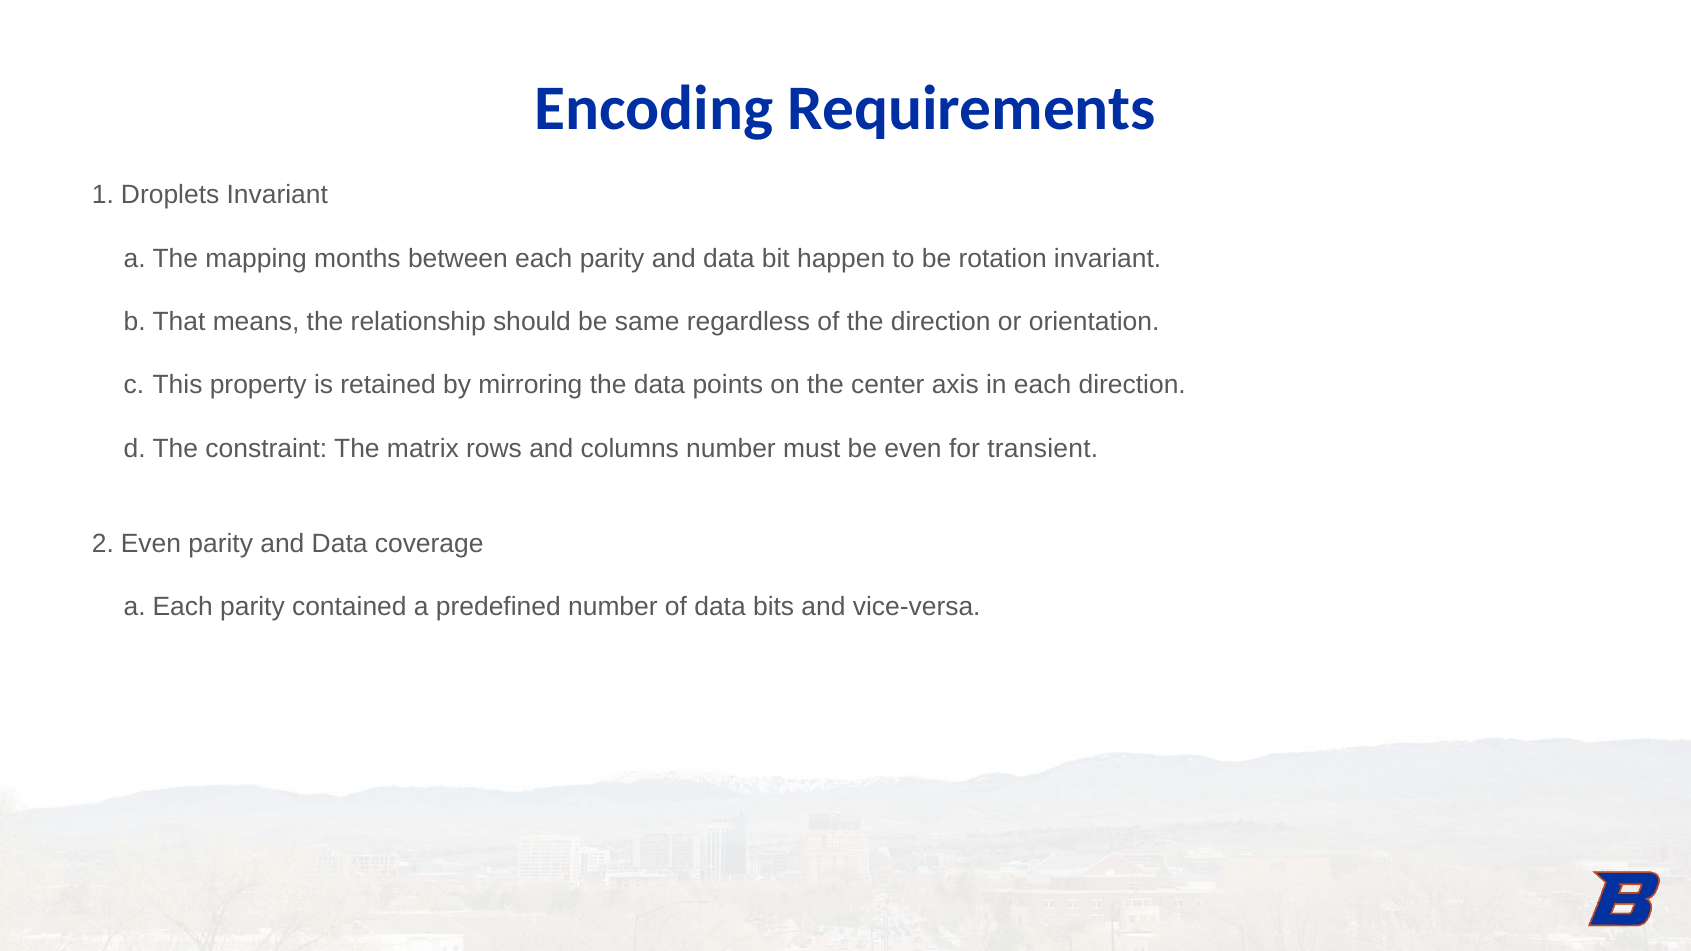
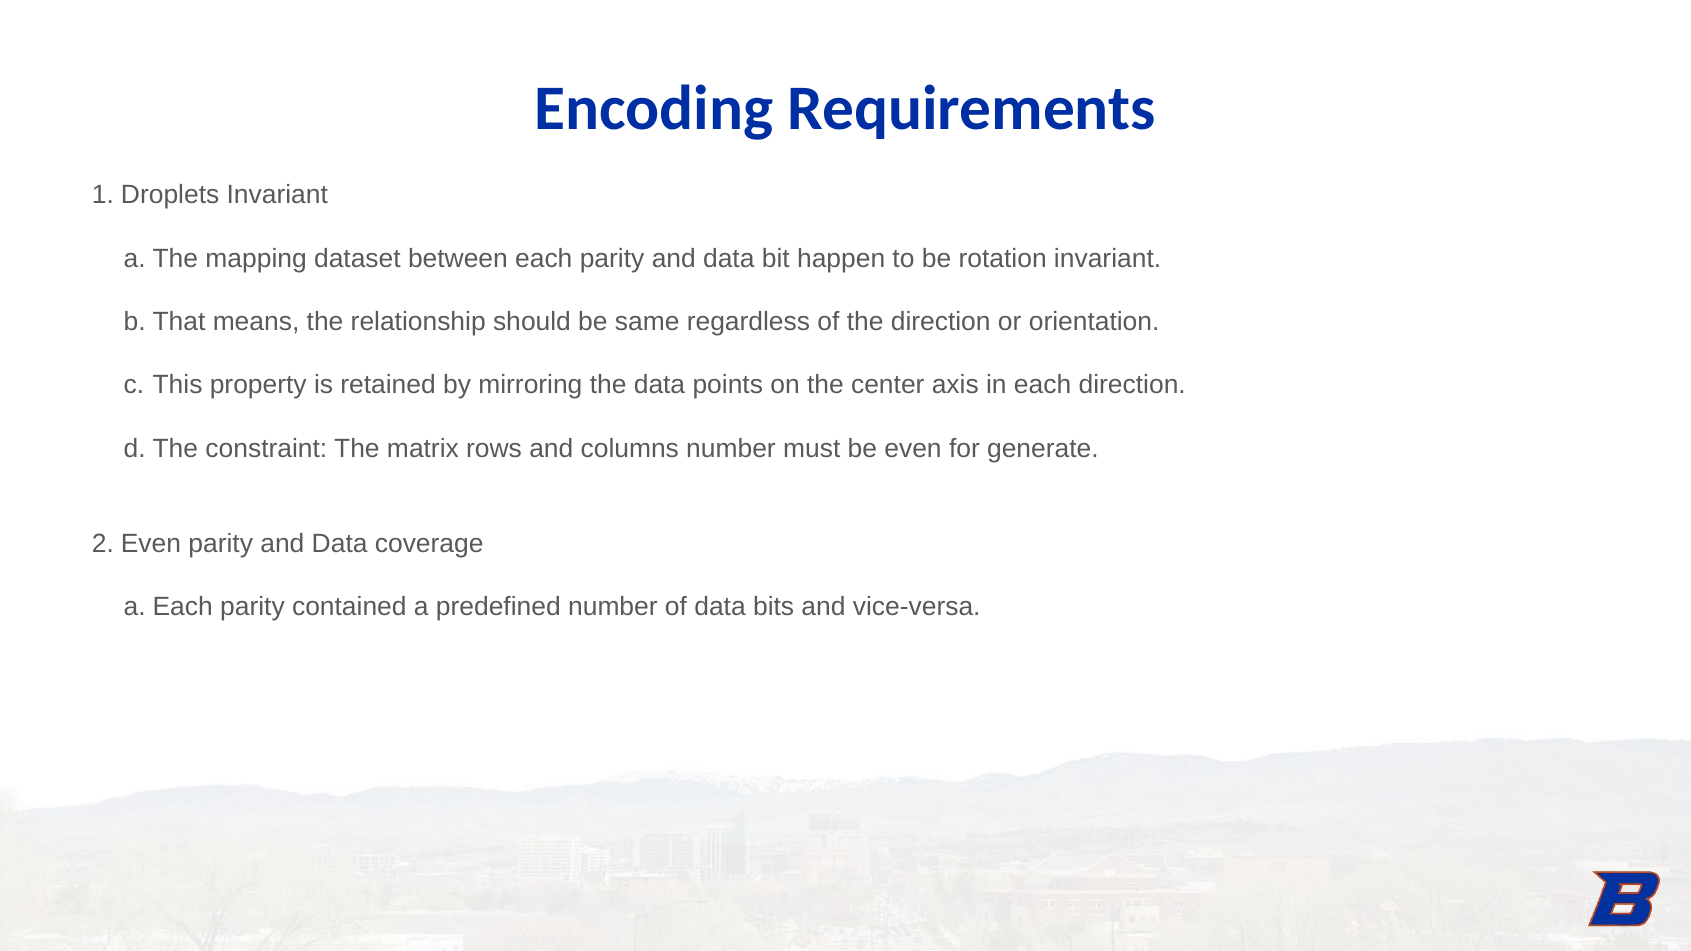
months: months -> dataset
transient: transient -> generate
